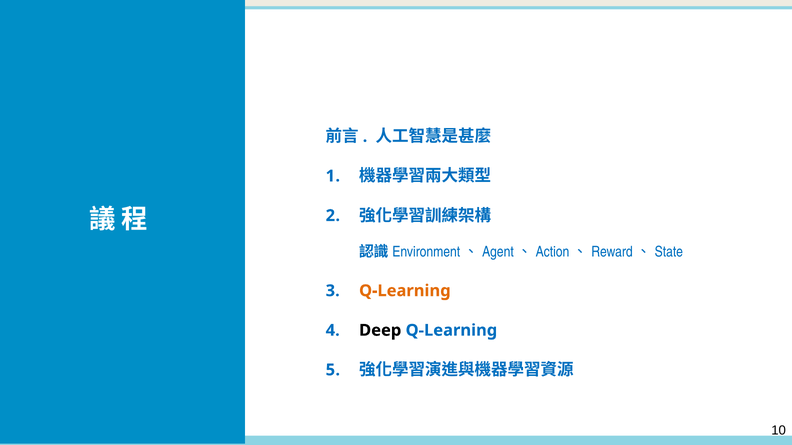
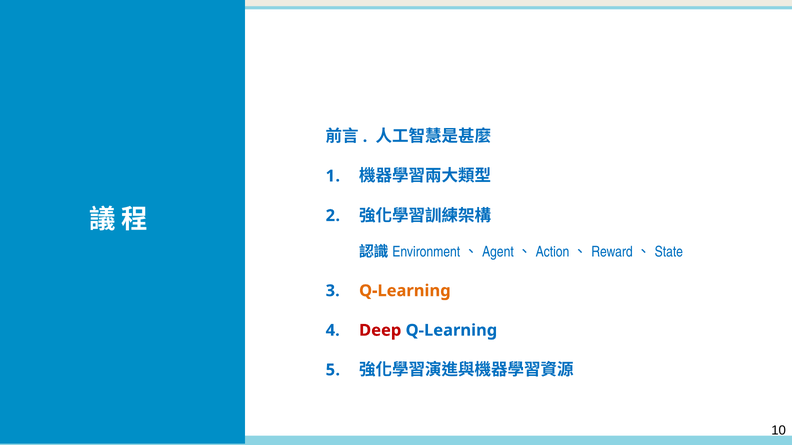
Deep colour: black -> red
